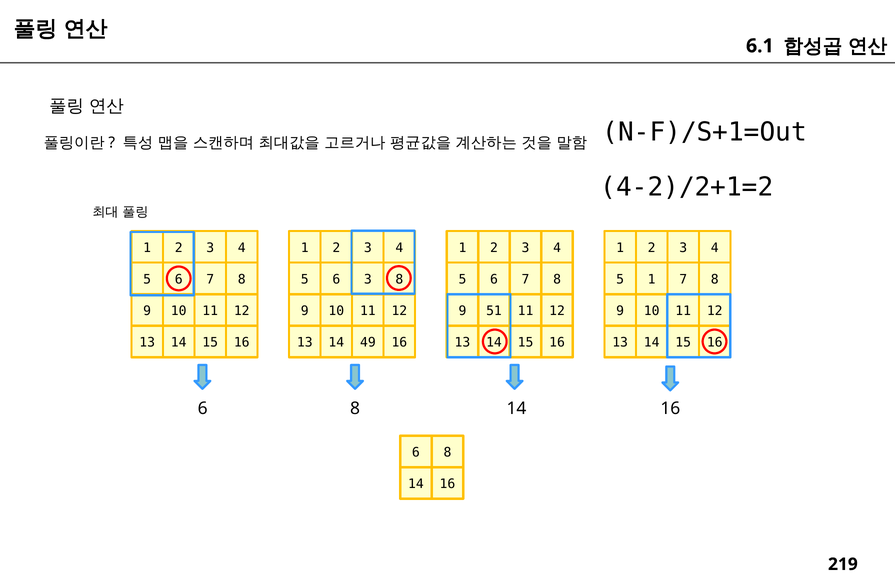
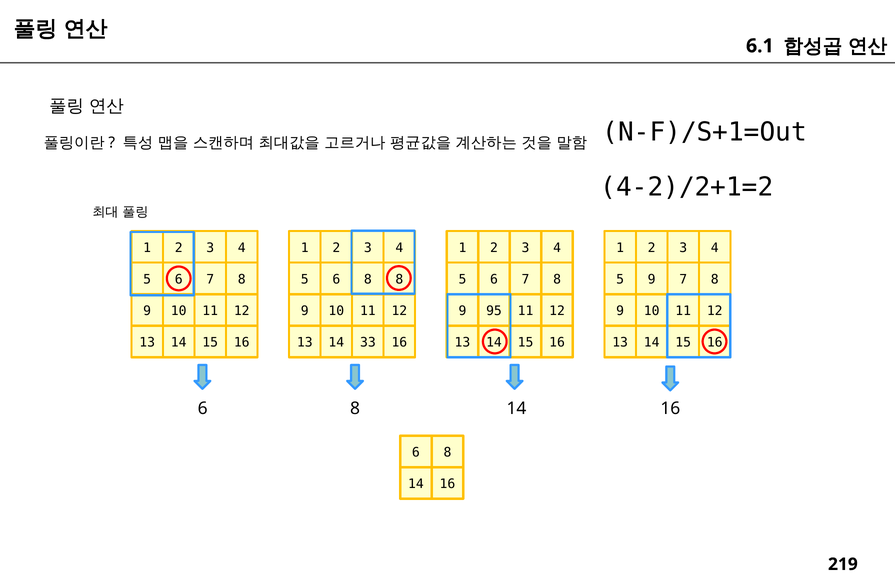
5 3: 3 -> 8
5 1: 1 -> 9
51: 51 -> 95
49: 49 -> 33
